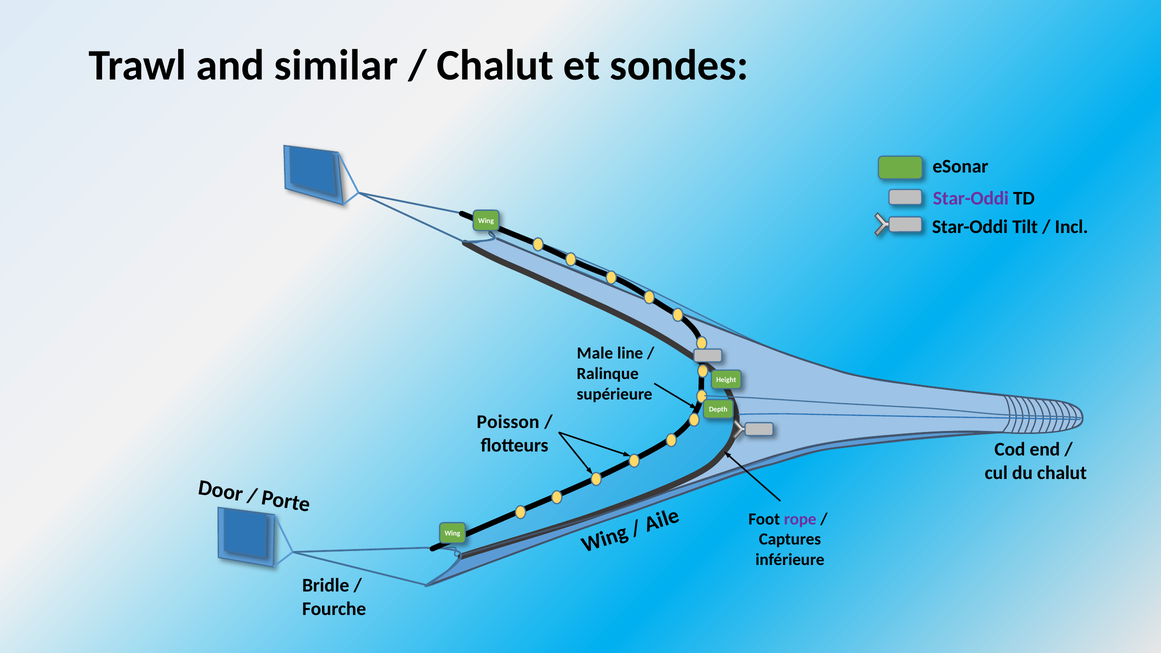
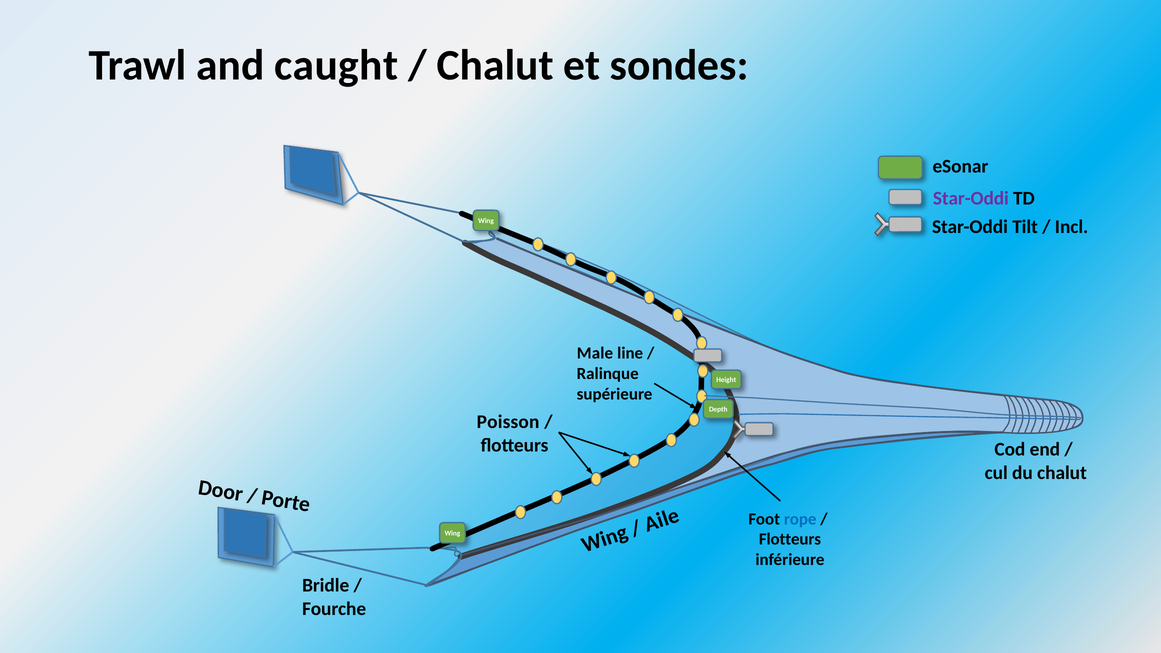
similar: similar -> caught
rope colour: purple -> blue
Captures at (790, 539): Captures -> Flotteurs
